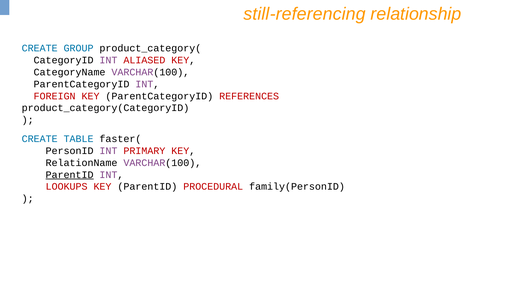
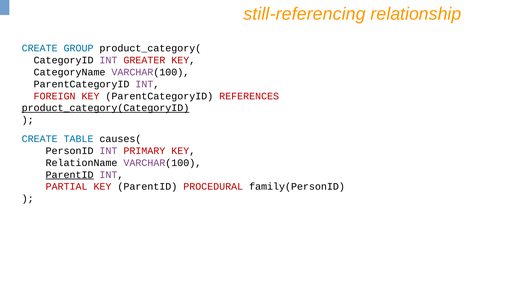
ALIASED: ALIASED -> GREATER
product_category(CategoryID underline: none -> present
faster(: faster( -> causes(
LOOKUPS: LOOKUPS -> PARTIAL
